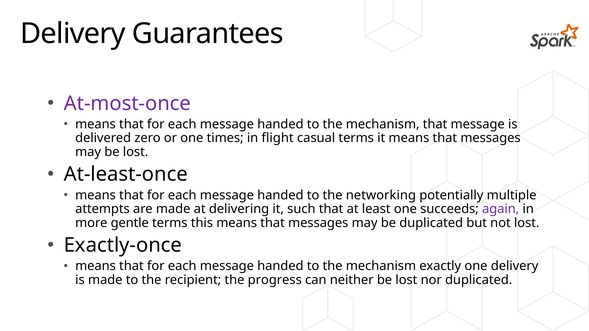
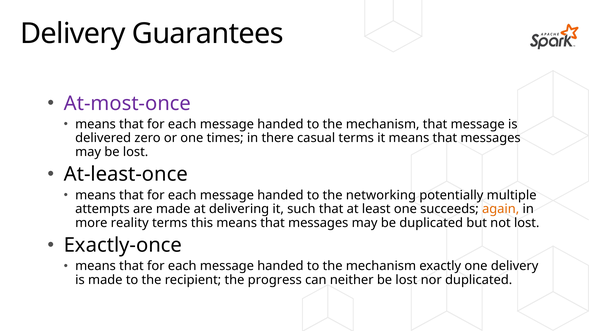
flight: flight -> there
again colour: purple -> orange
gentle: gentle -> reality
